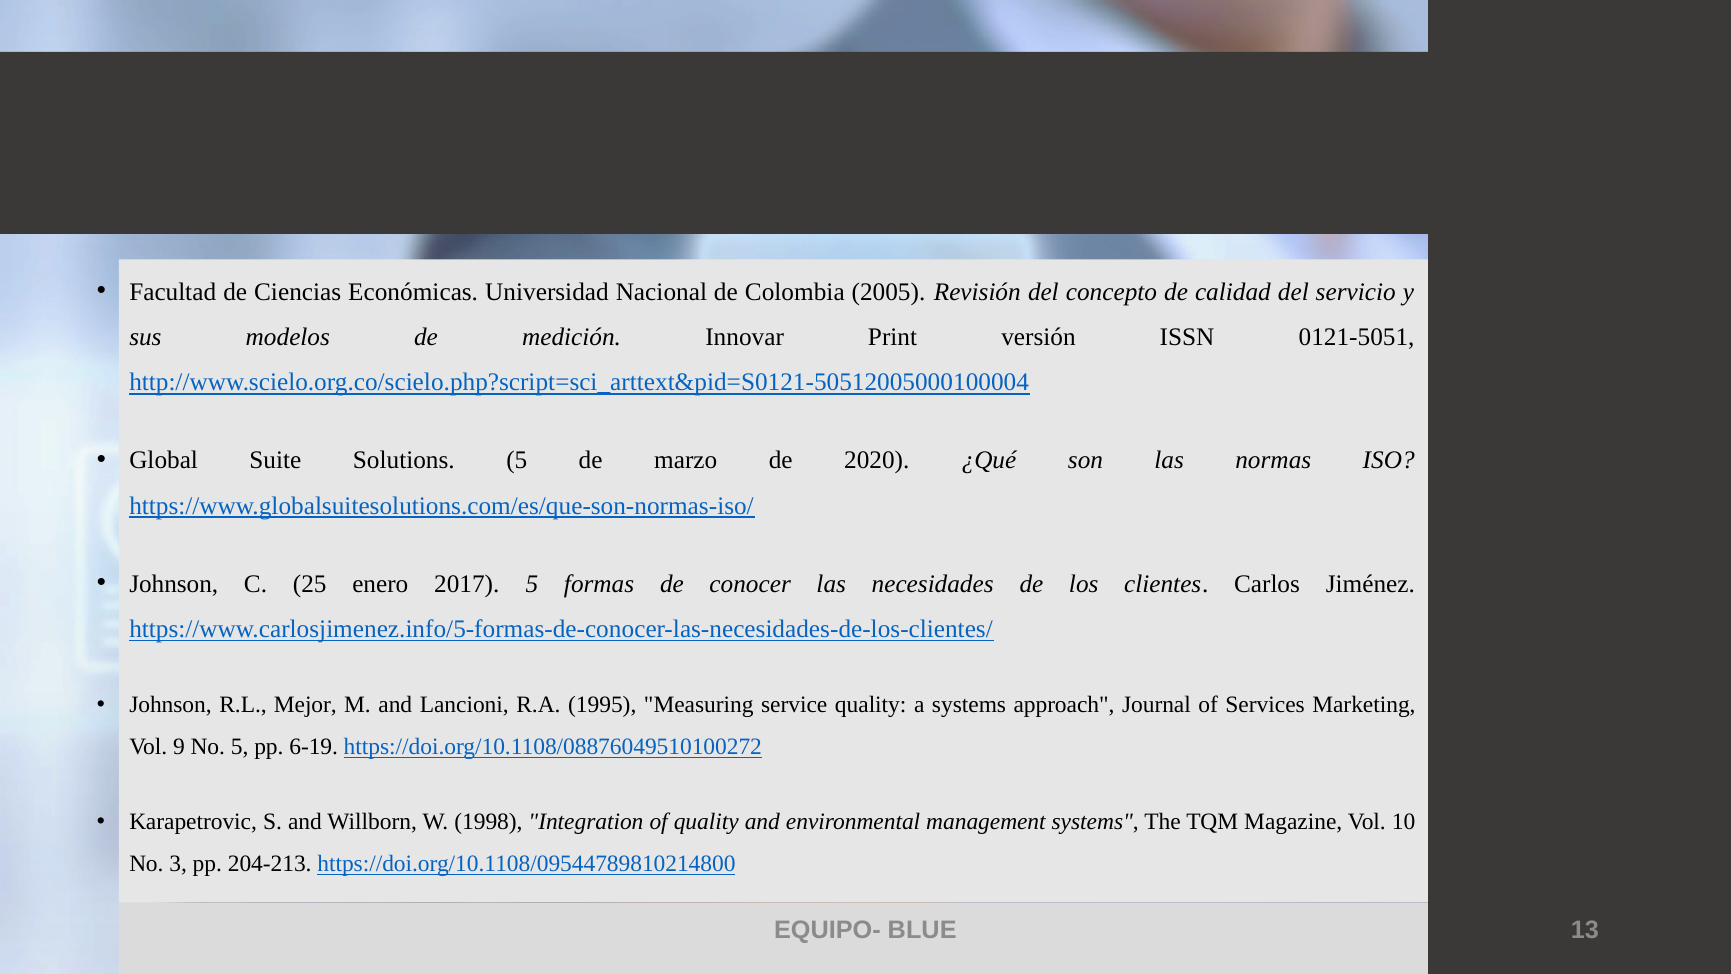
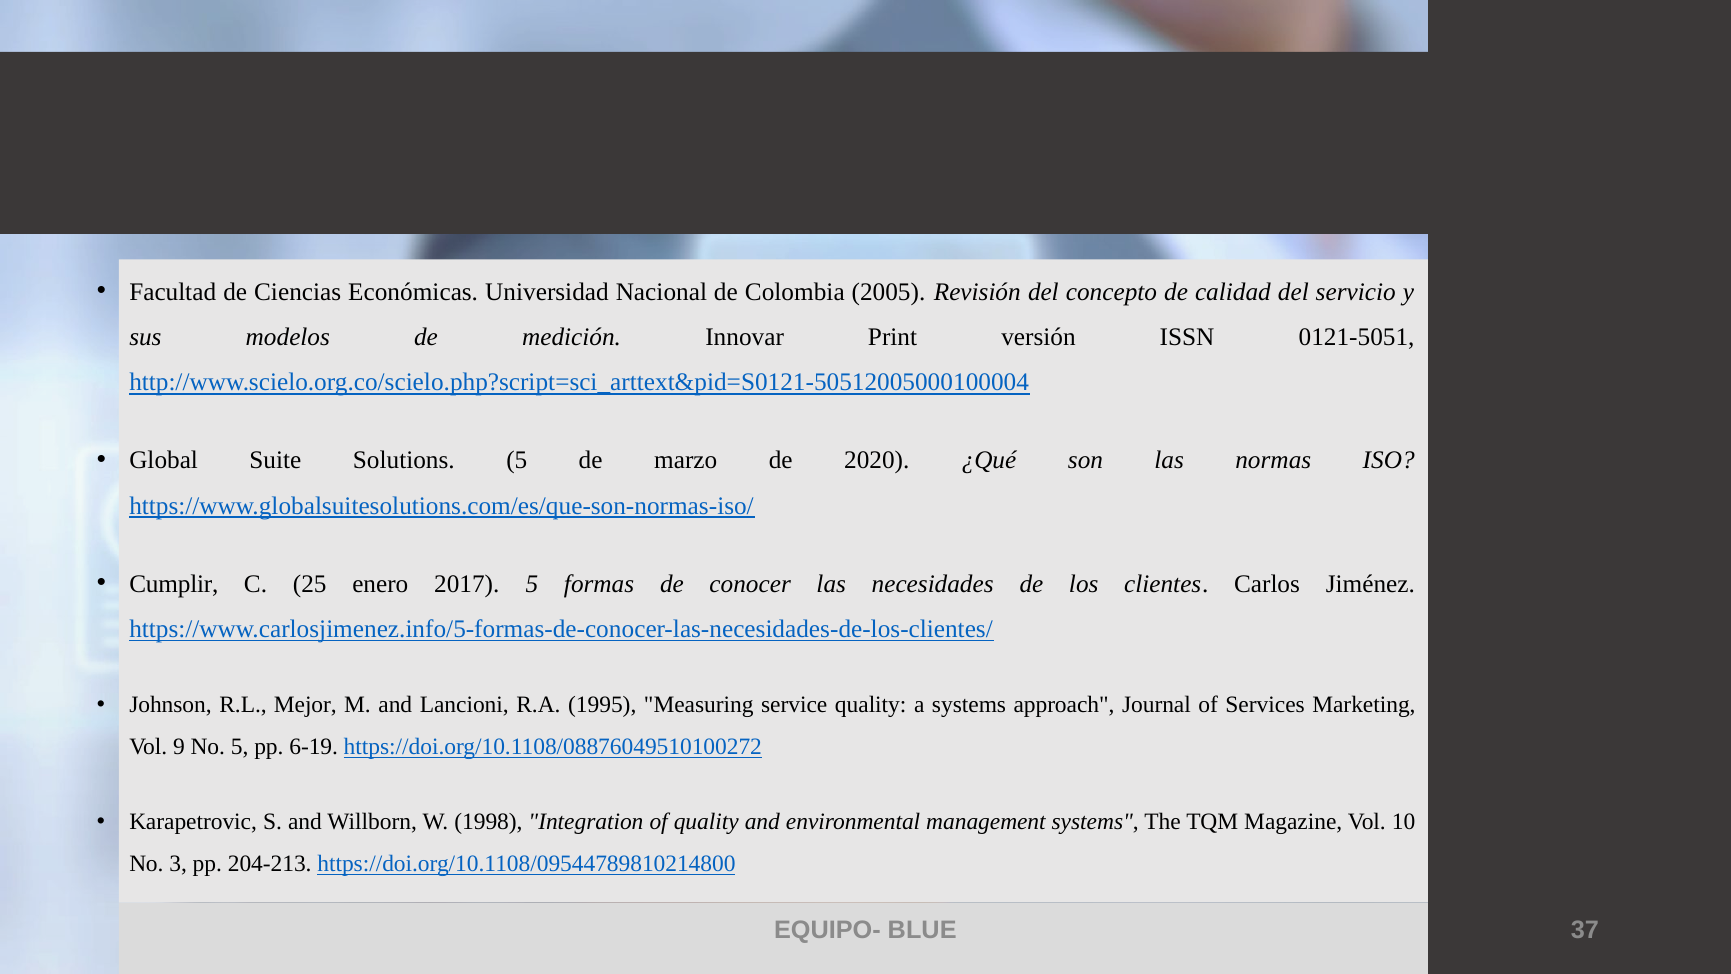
Johnson at (174, 584): Johnson -> Cumplir
13: 13 -> 37
